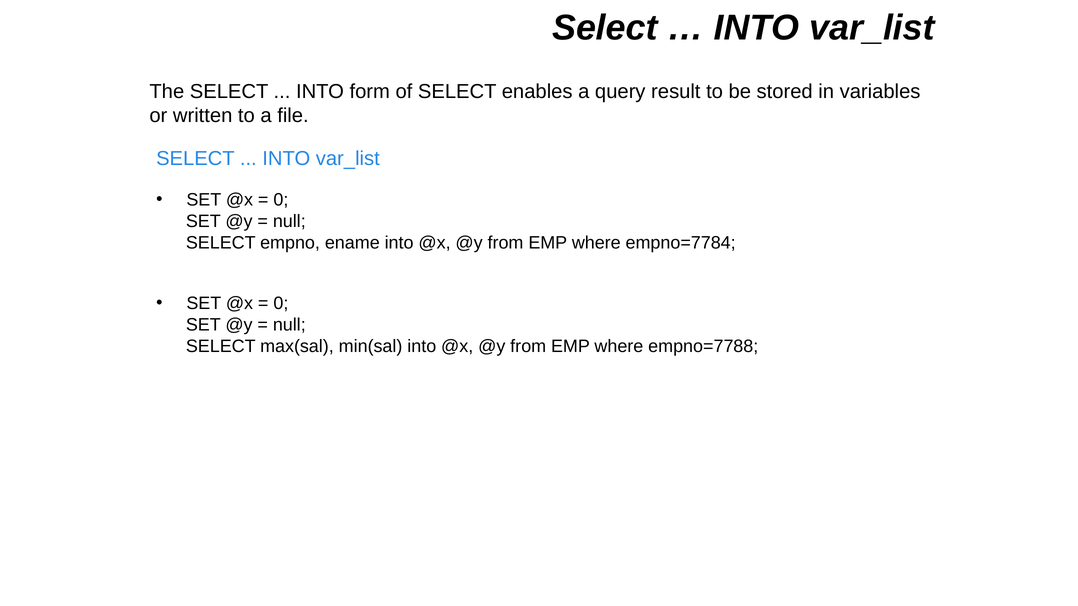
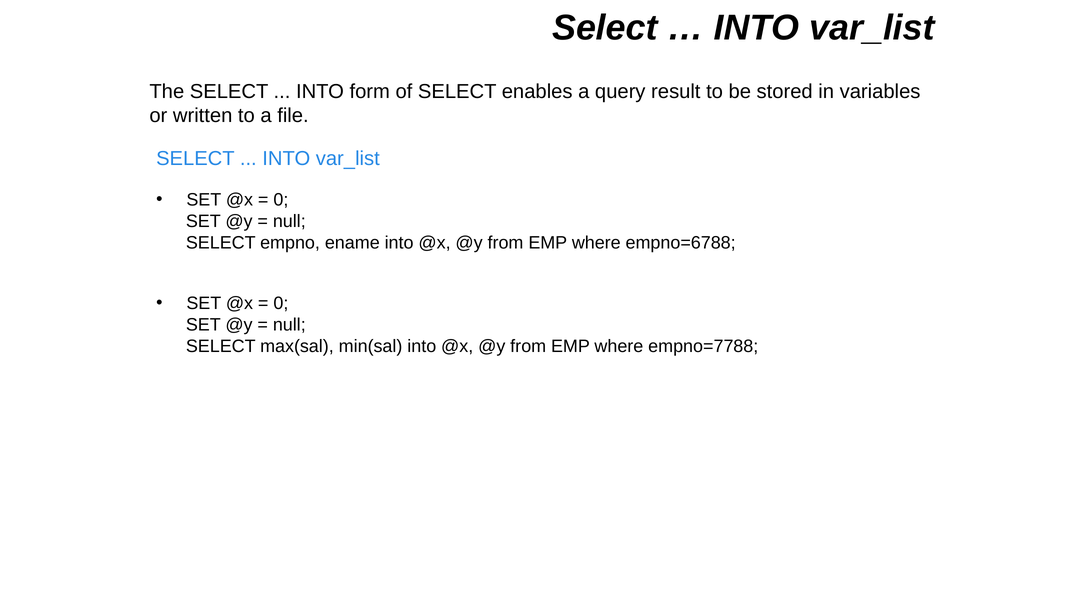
empno=7784: empno=7784 -> empno=6788
